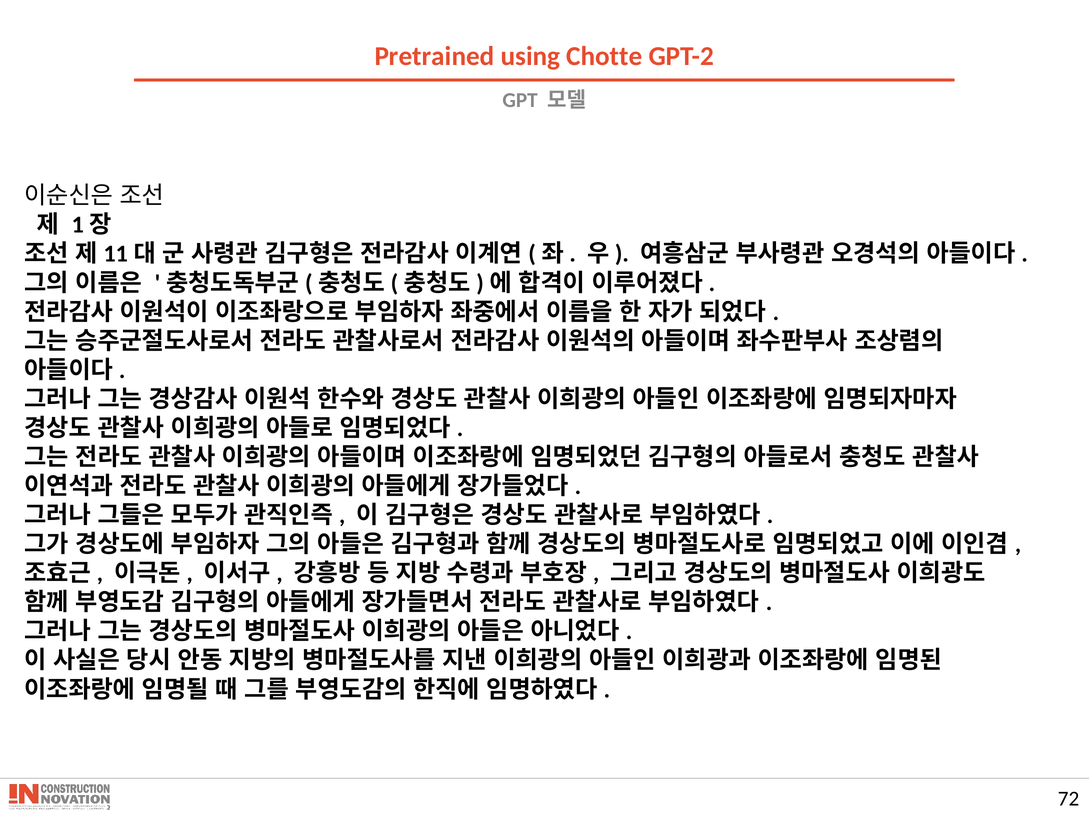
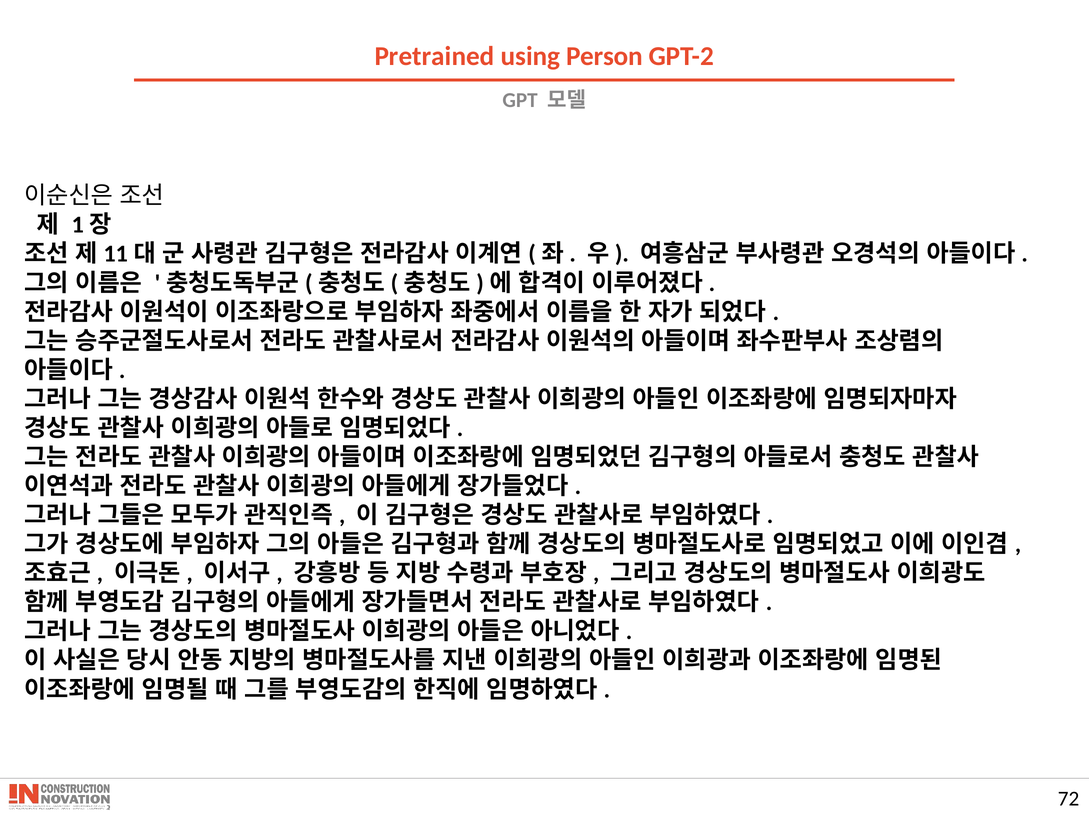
Chotte: Chotte -> Person
